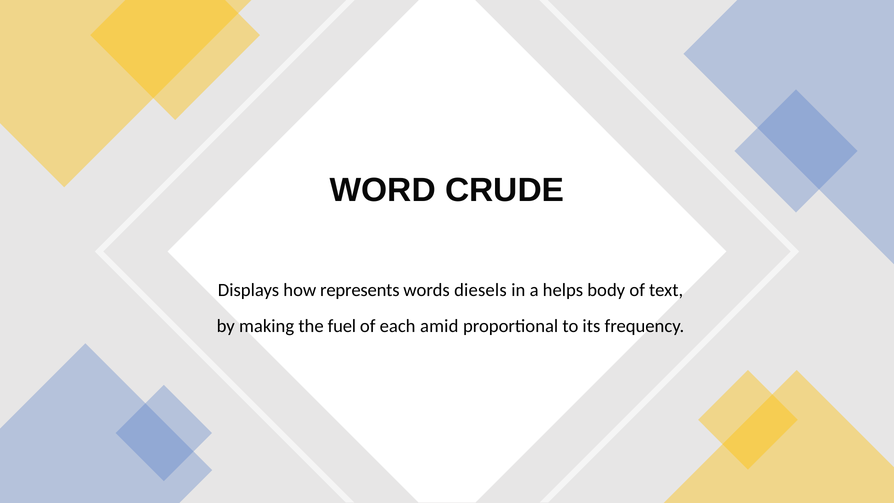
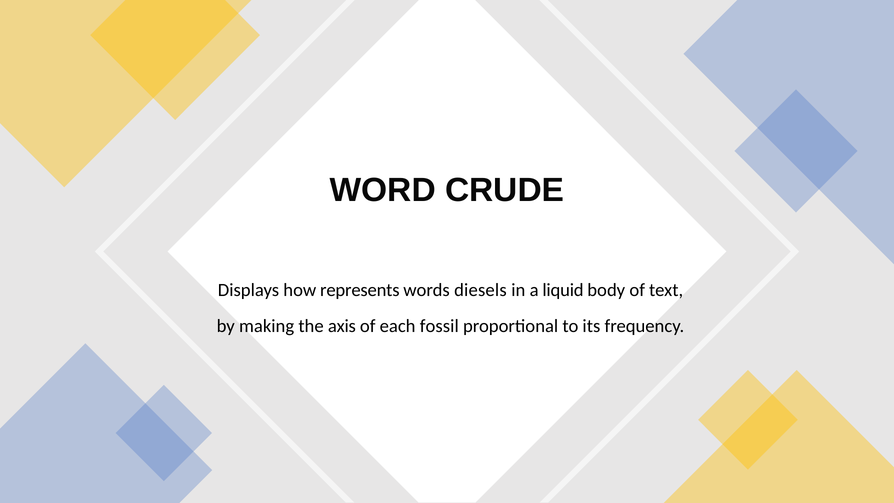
helps: helps -> liquid
fuel: fuel -> axis
amid: amid -> fossil
